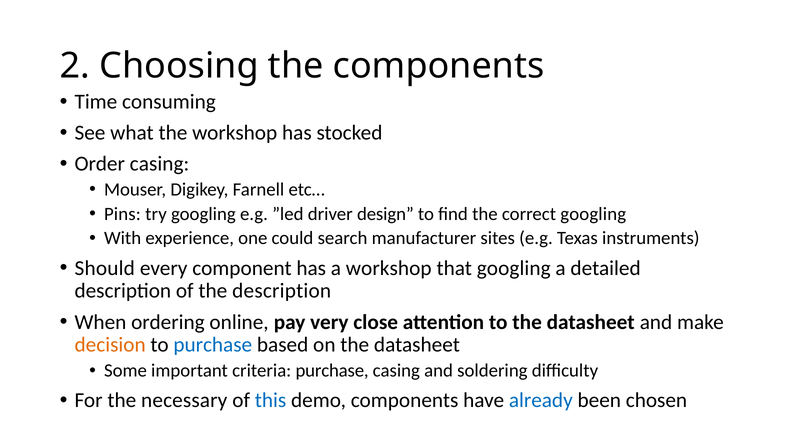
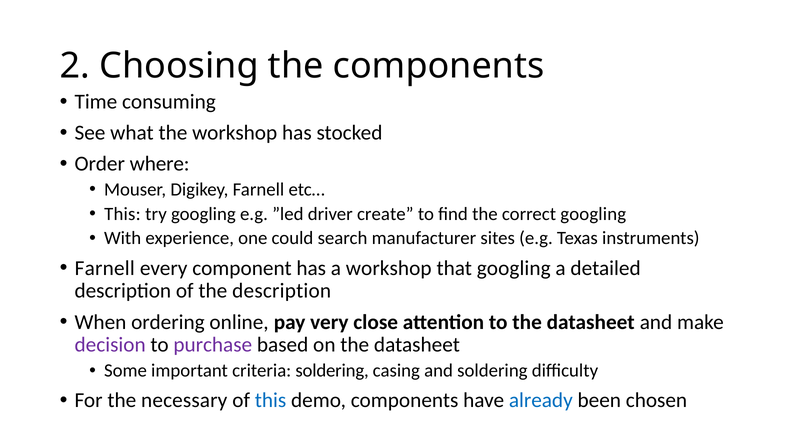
Order casing: casing -> where
Pins at (122, 214): Pins -> This
design: design -> create
Should at (105, 268): Should -> Farnell
decision colour: orange -> purple
purchase at (213, 345) colour: blue -> purple
criteria purchase: purchase -> soldering
